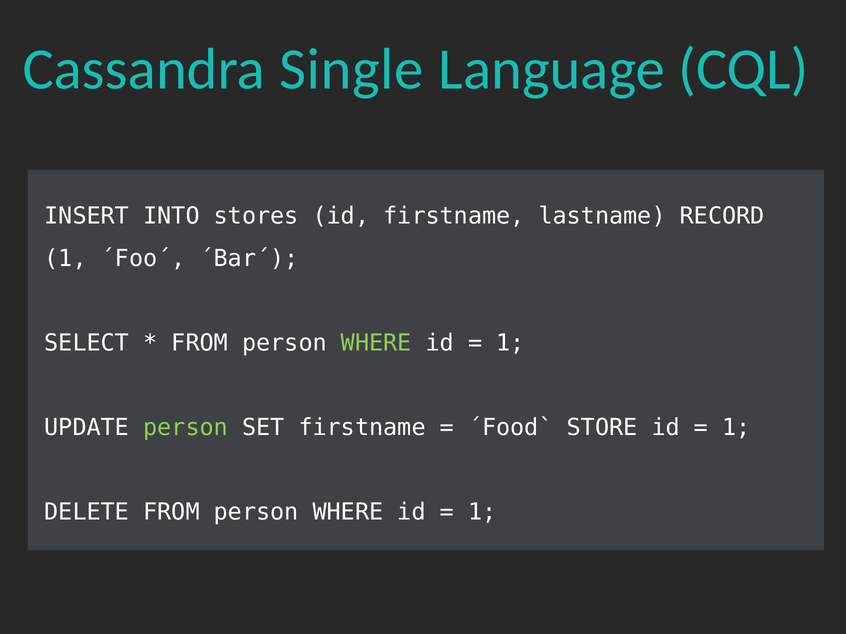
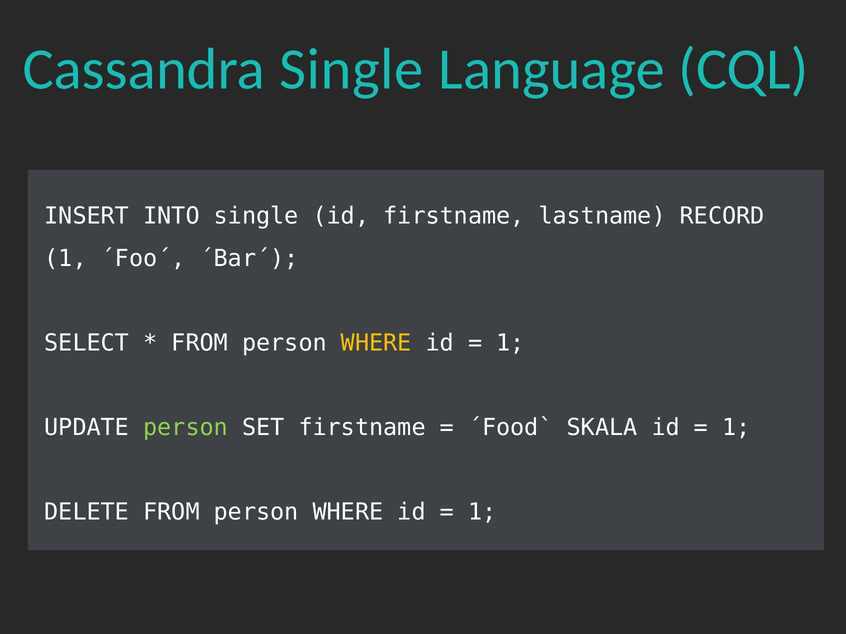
INTO stores: stores -> single
WHERE at (376, 343) colour: light green -> yellow
STORE: STORE -> SKALA
